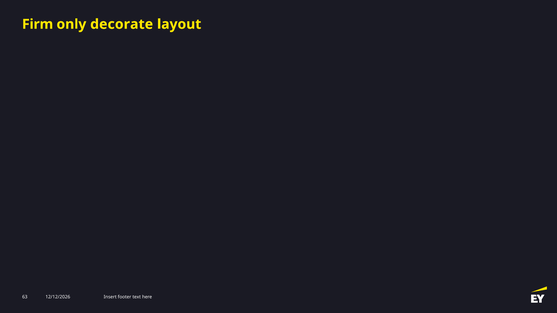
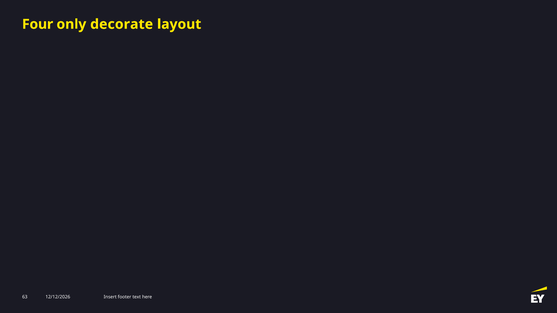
Firm: Firm -> Four
